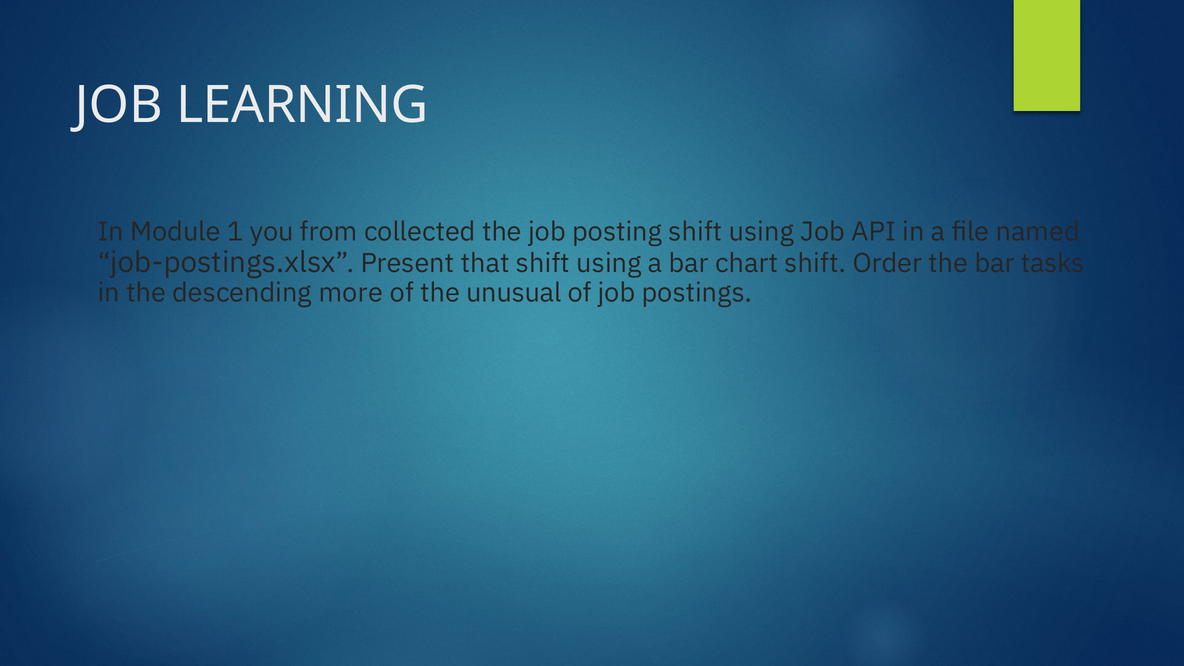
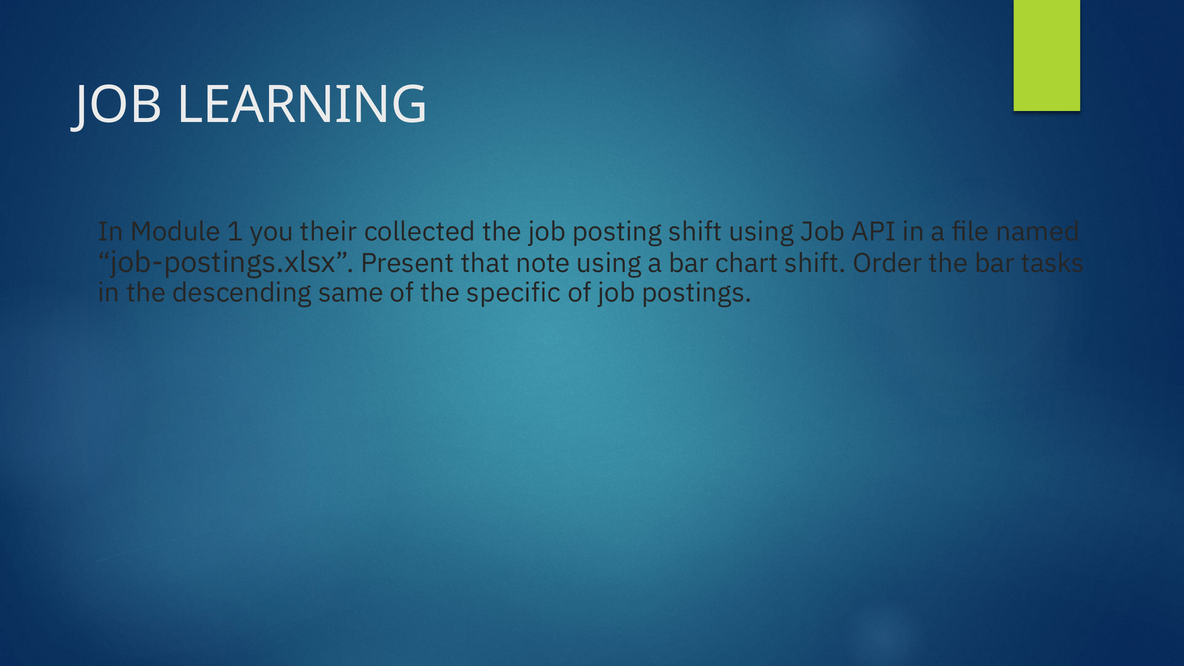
from: from -> their
that shift: shift -> note
more: more -> same
unusual: unusual -> specific
